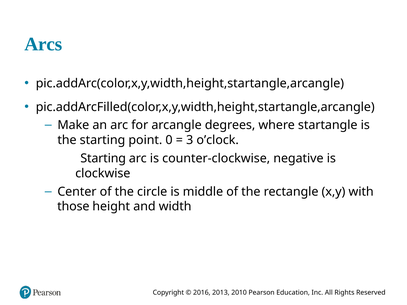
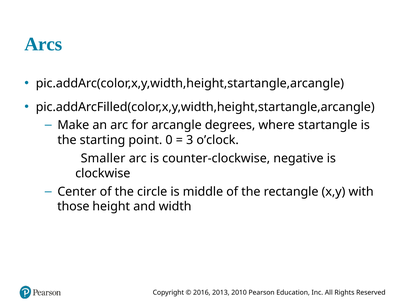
Starting at (103, 159): Starting -> Smaller
